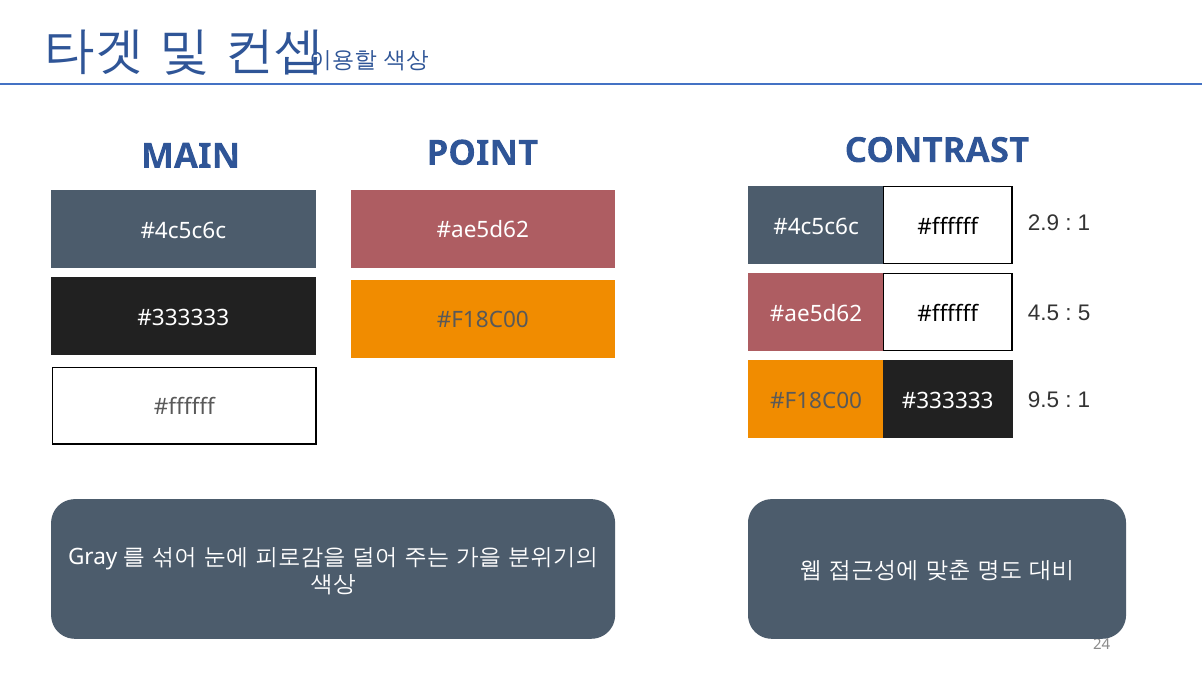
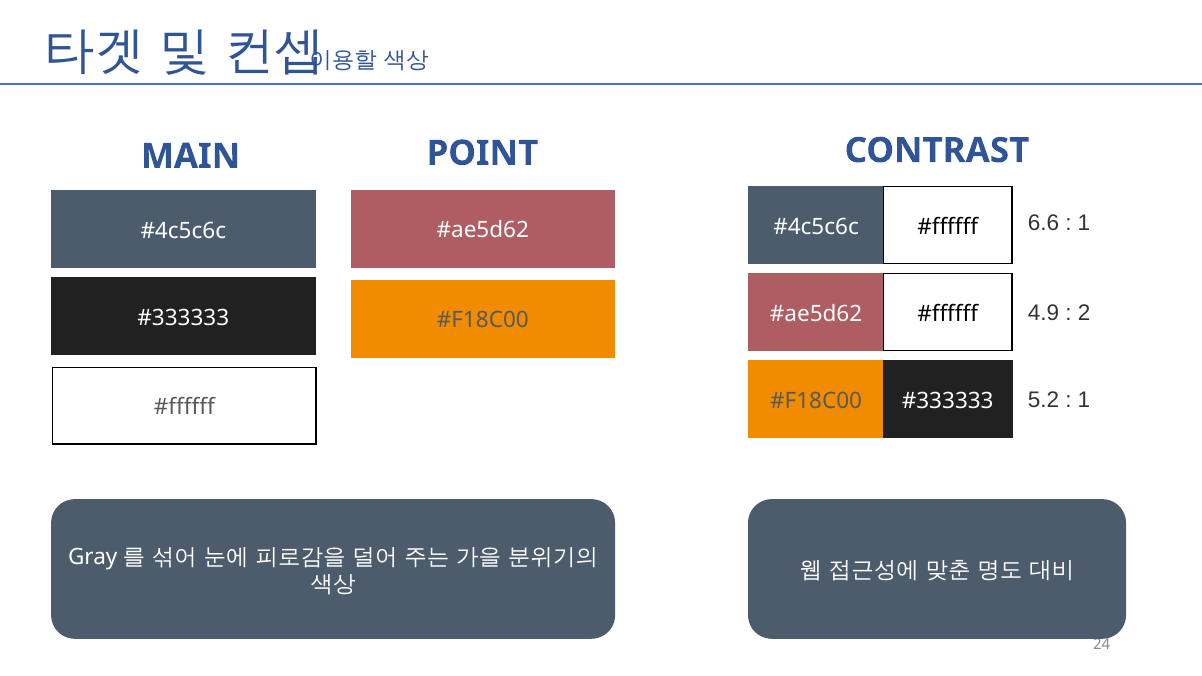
2.9: 2.9 -> 6.6
4.5: 4.5 -> 4.9
5: 5 -> 2
9.5: 9.5 -> 5.2
